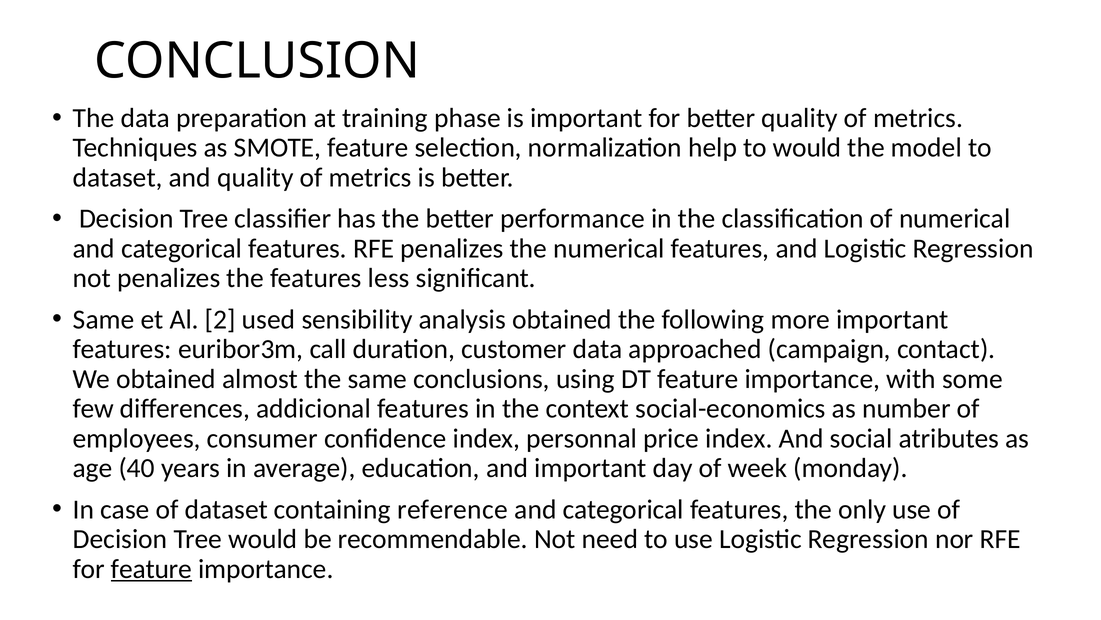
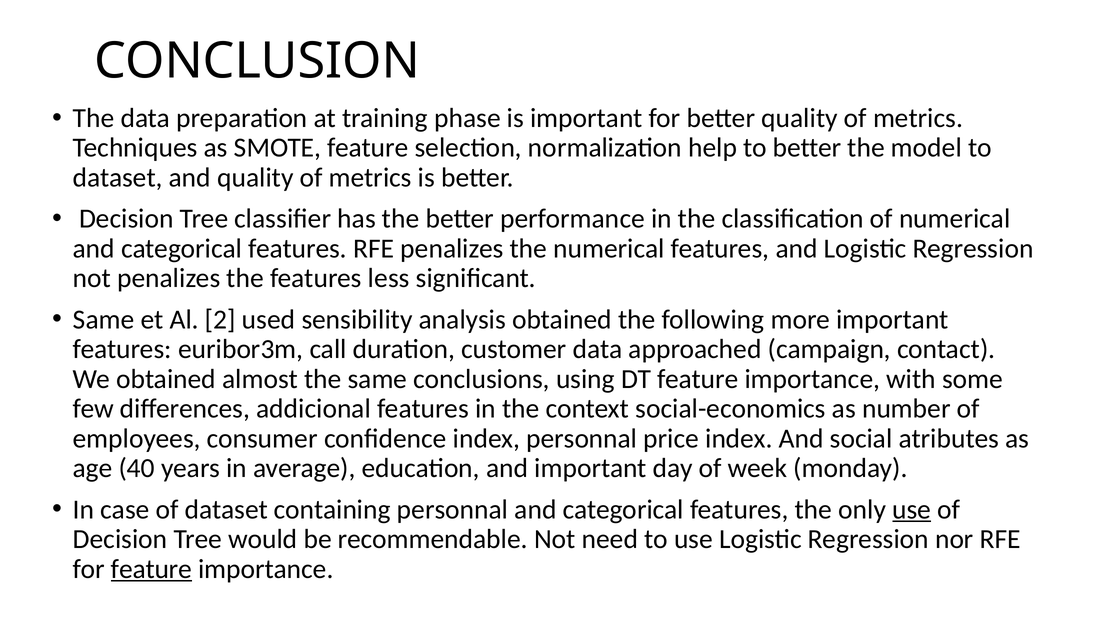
to would: would -> better
containing reference: reference -> personnal
use at (912, 509) underline: none -> present
